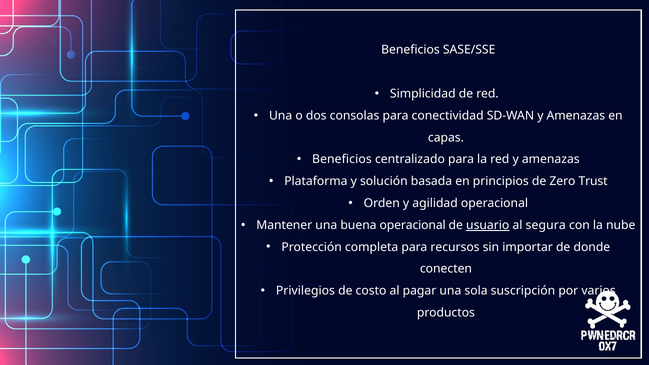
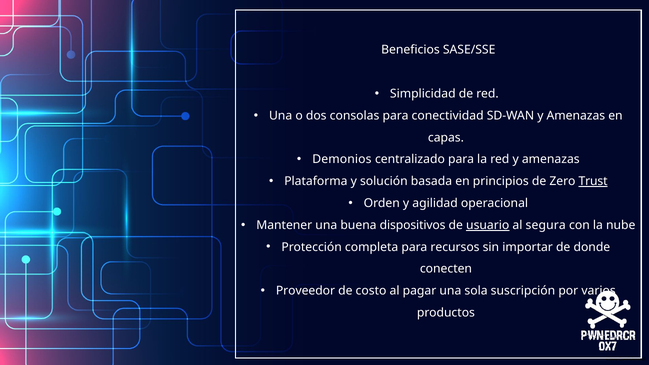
Beneficios at (342, 160): Beneficios -> Demonios
Trust underline: none -> present
buena operacional: operacional -> dispositivos
Privilegios: Privilegios -> Proveedor
